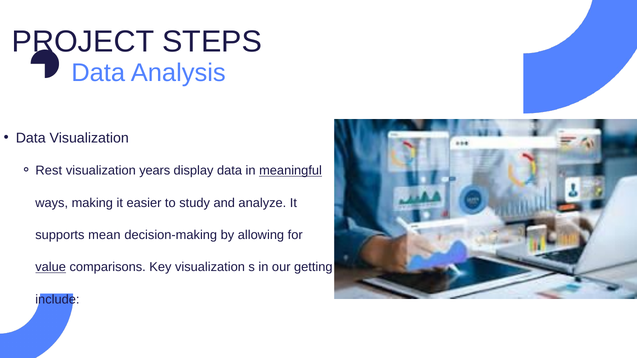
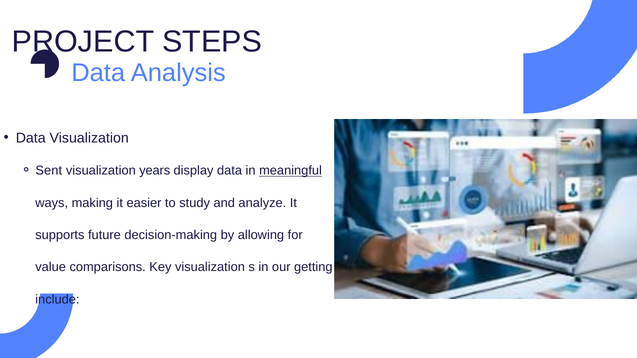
Rest: Rest -> Sent
mean: mean -> future
value underline: present -> none
